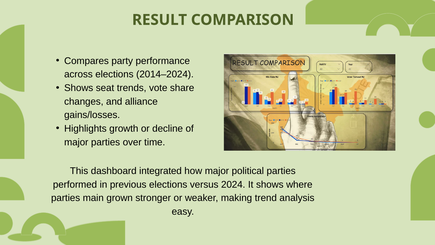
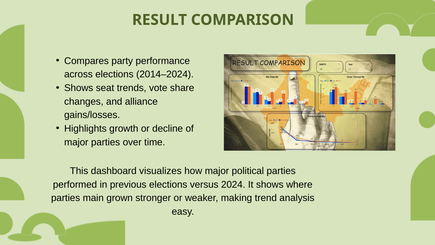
integrated: integrated -> visualizes
